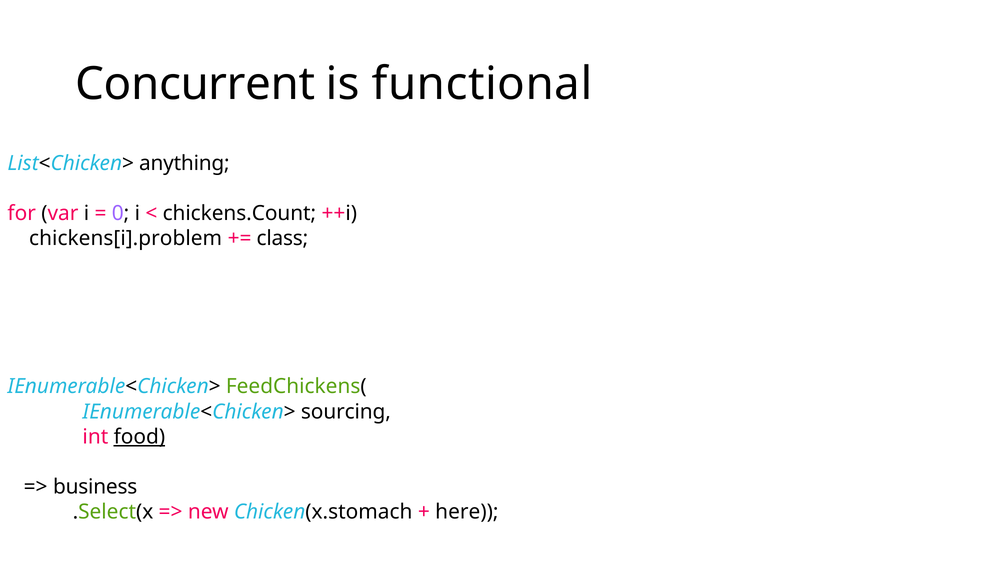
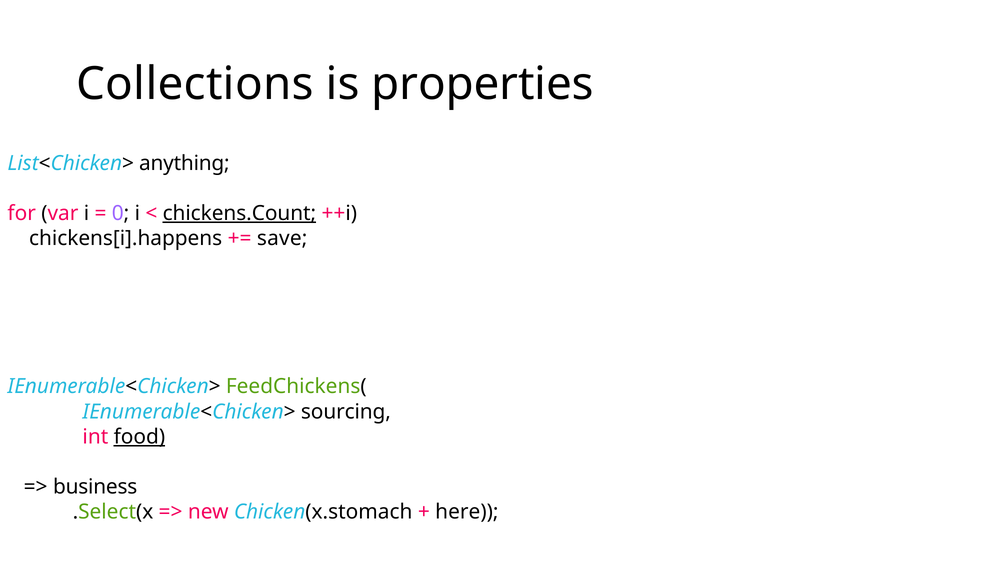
Concurrent: Concurrent -> Collections
functional: functional -> properties
chickens.Count underline: none -> present
chickens[i].problem: chickens[i].problem -> chickens[i].happens
class: class -> save
